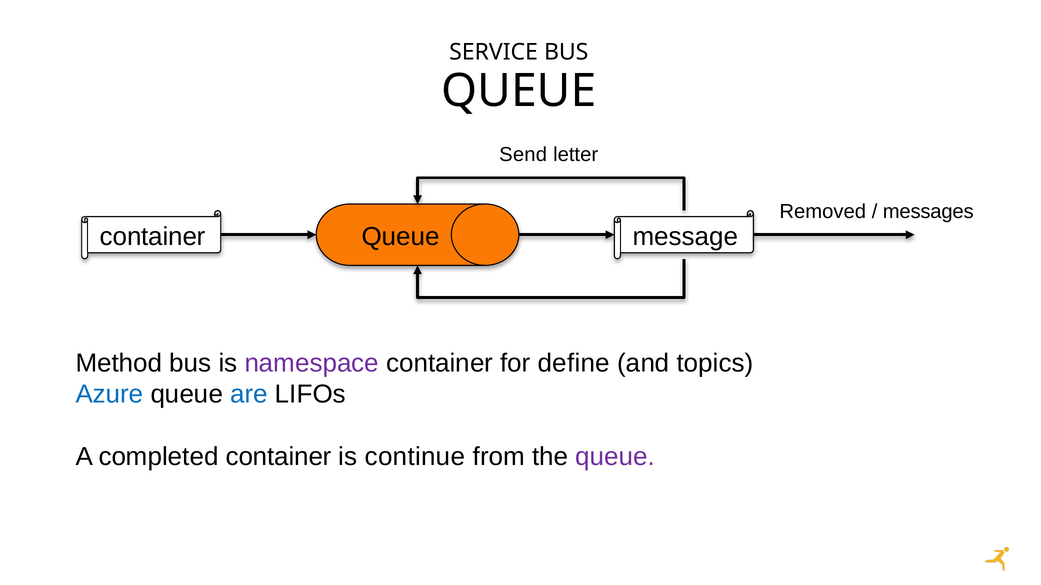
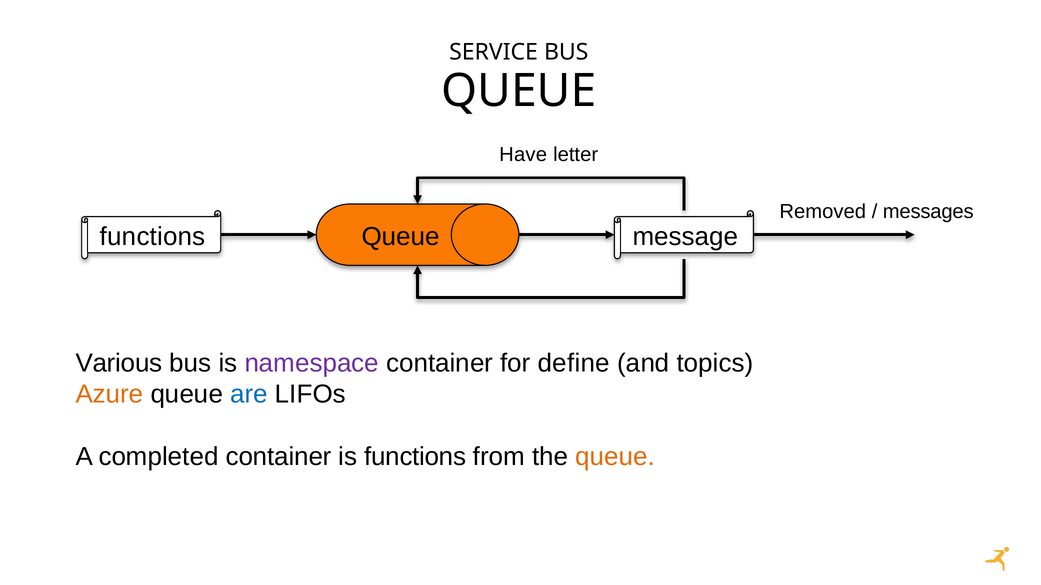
Send: Send -> Have
container at (153, 237): container -> functions
Method: Method -> Various
Azure colour: blue -> orange
is continue: continue -> functions
queue at (615, 457) colour: purple -> orange
